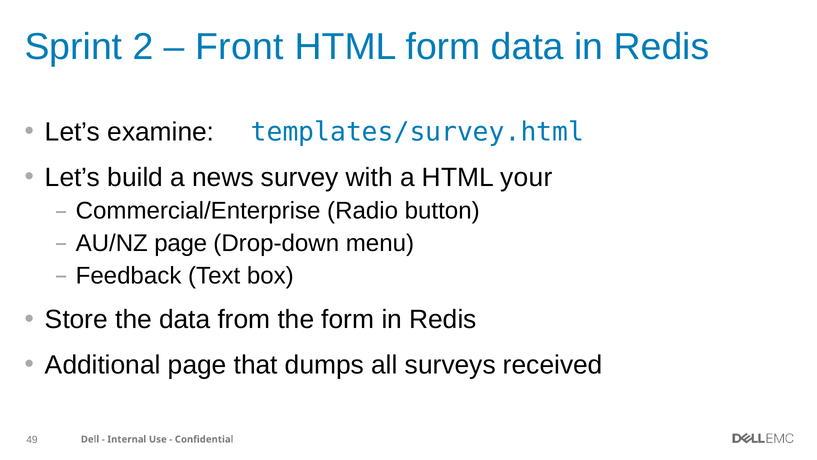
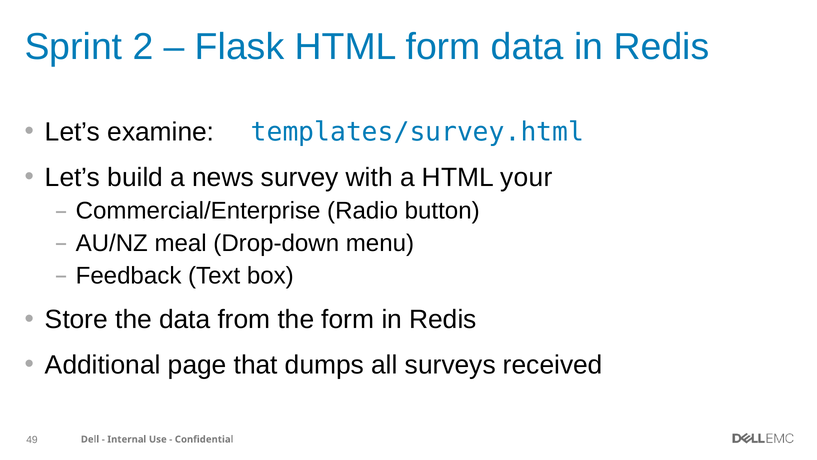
Front: Front -> Flask
AU/NZ page: page -> meal
